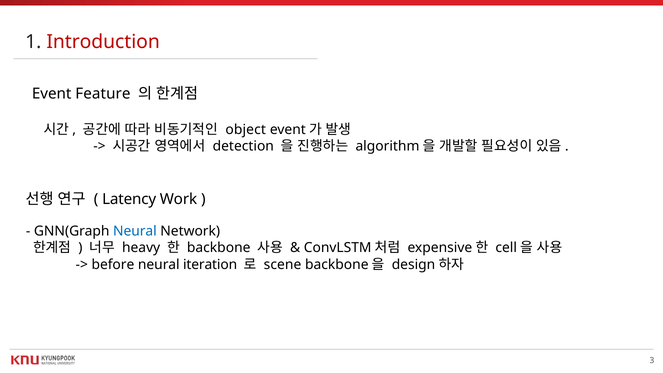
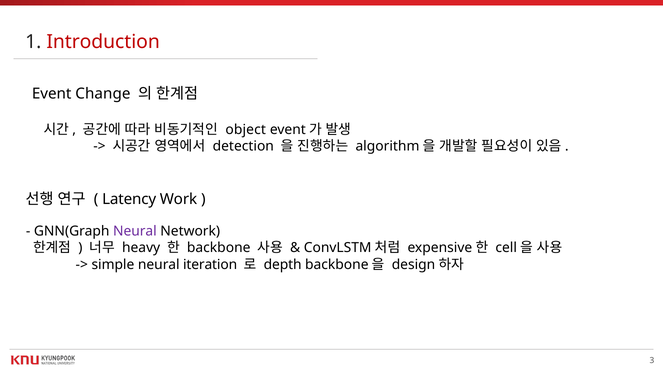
Feature: Feature -> Change
Neural at (135, 231) colour: blue -> purple
before: before -> simple
scene: scene -> depth
